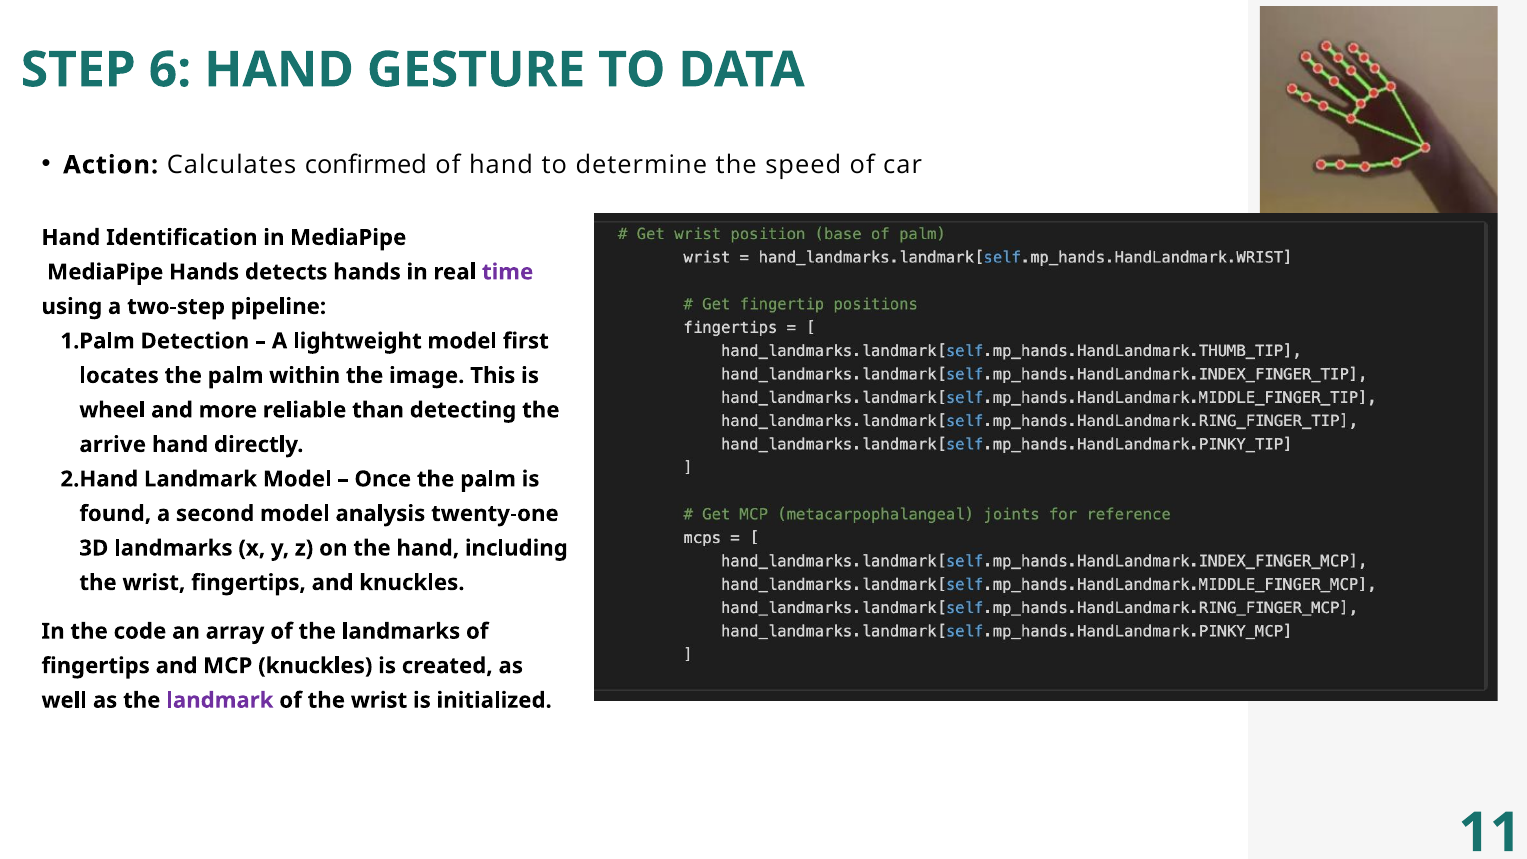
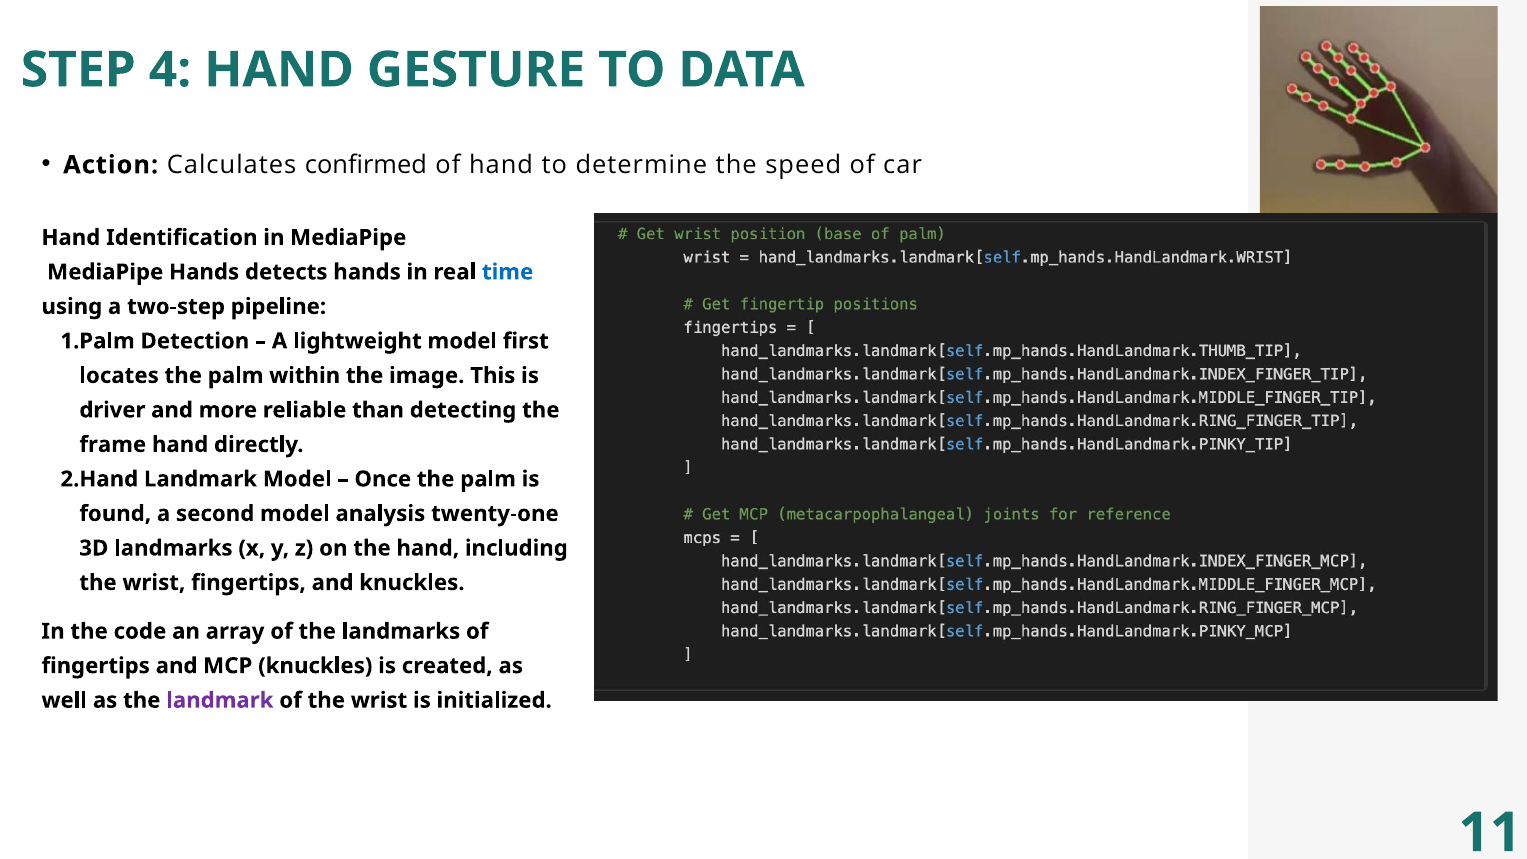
6: 6 -> 4
time colour: purple -> blue
wheel: wheel -> driver
arrive: arrive -> frame
